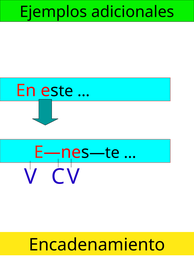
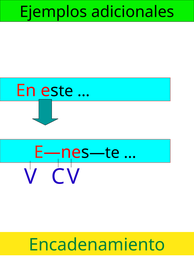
Encadenamiento colour: black -> green
